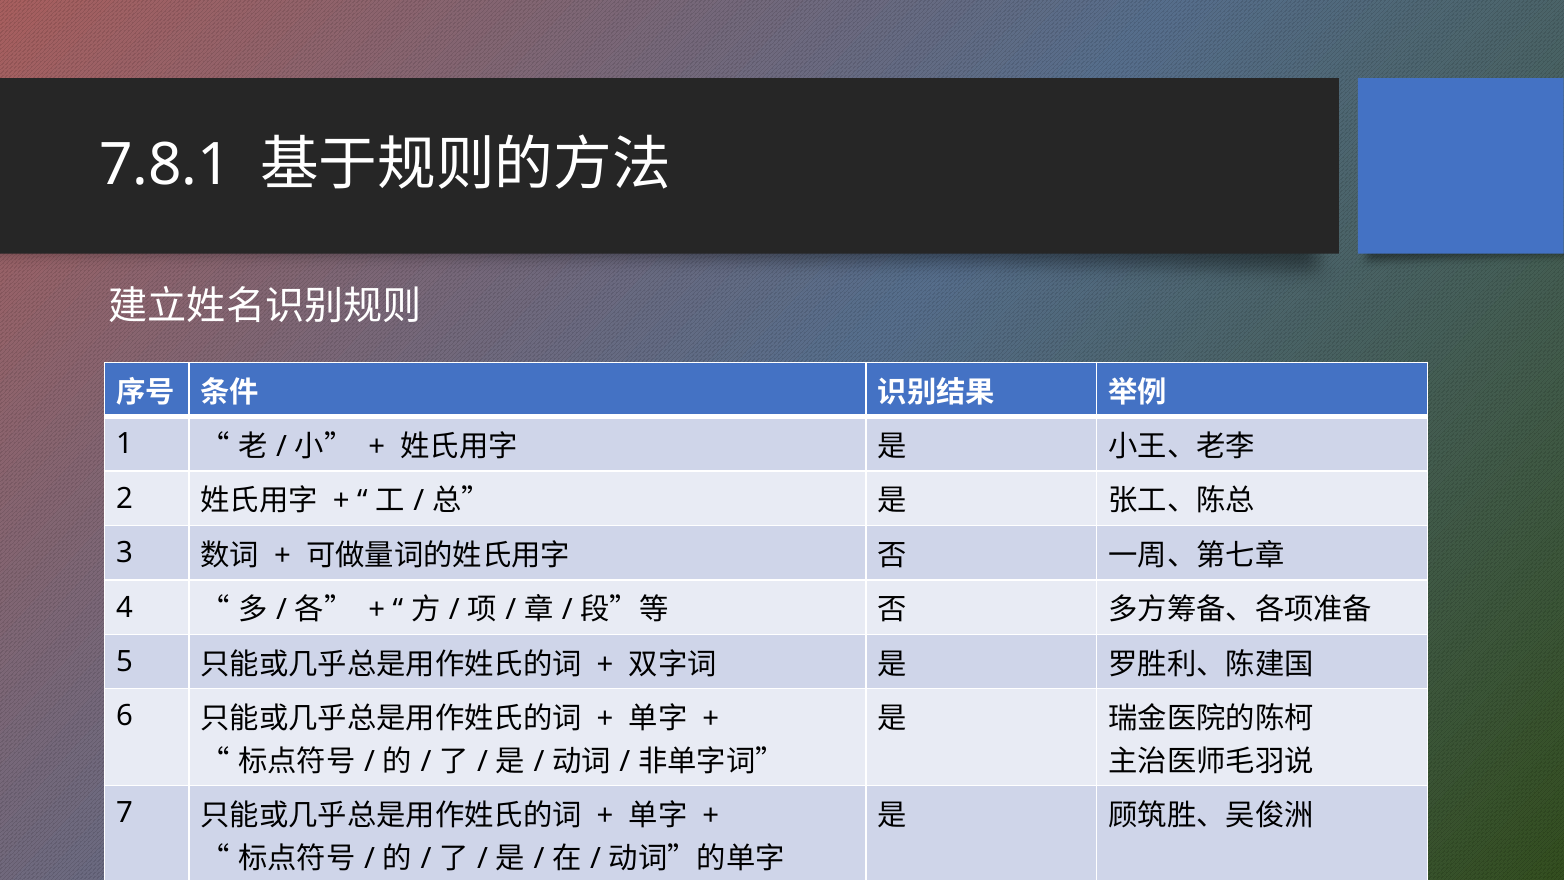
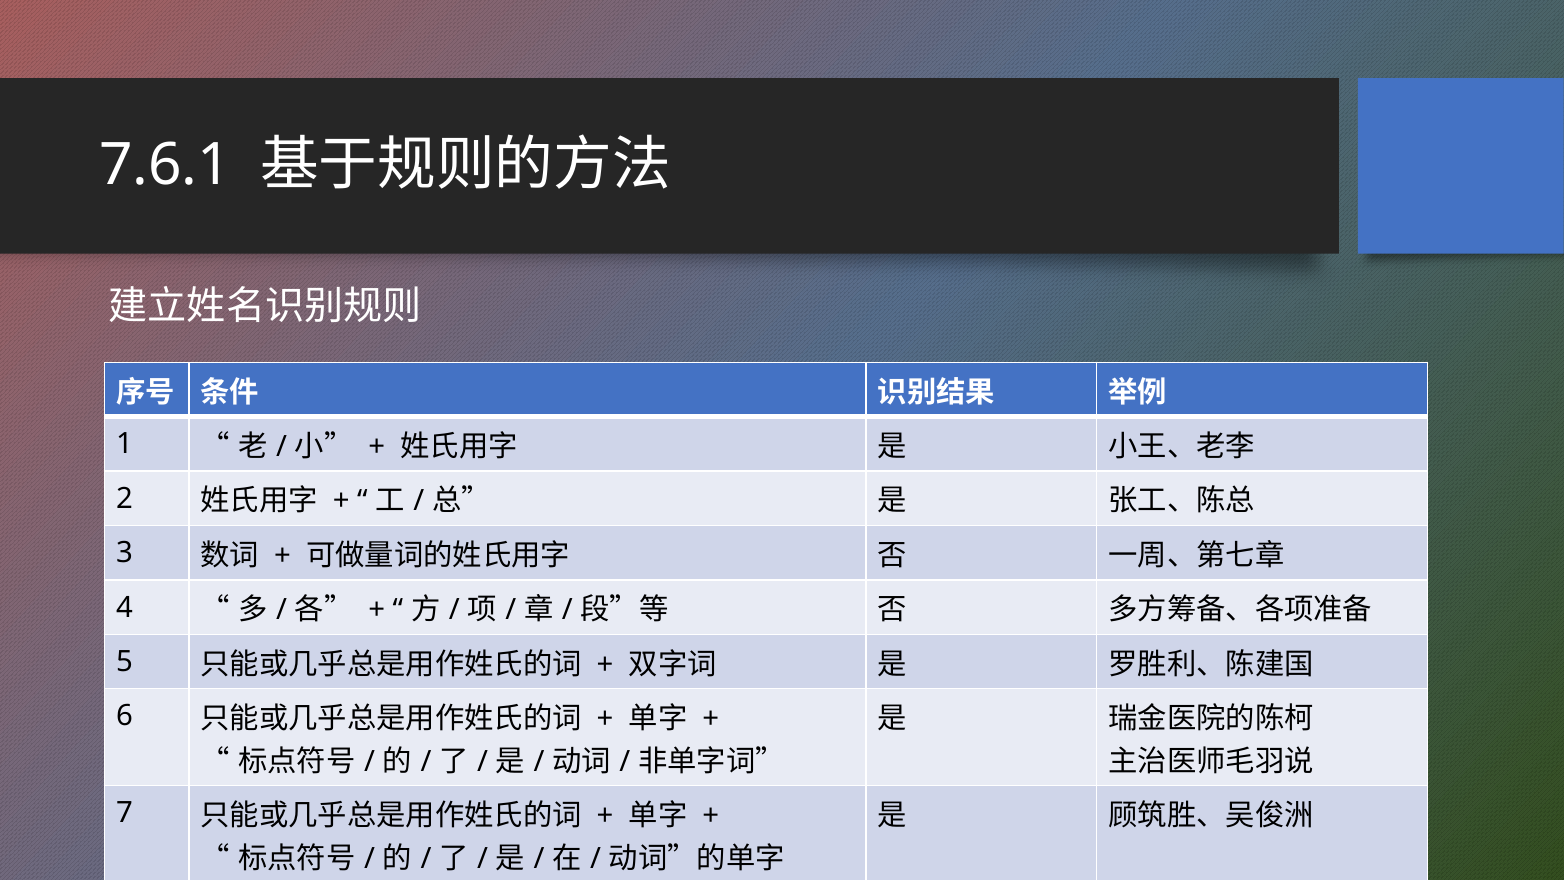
7.8.1: 7.8.1 -> 7.6.1
